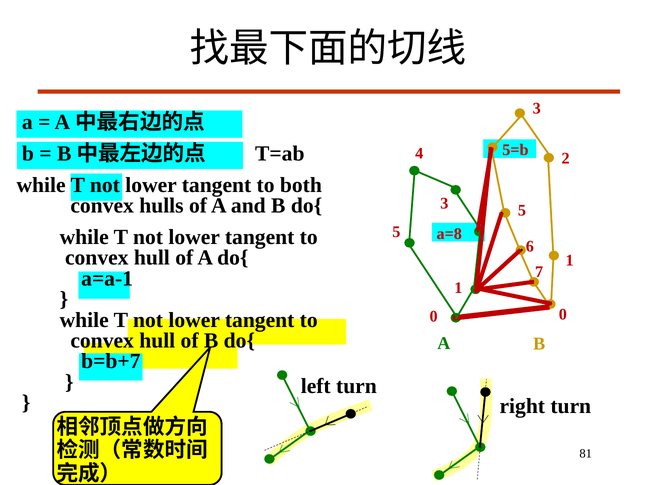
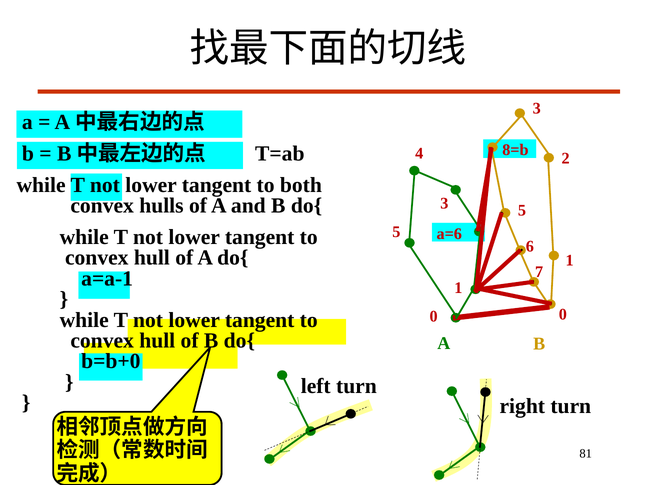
5=b: 5=b -> 8=b
a=8: a=8 -> a=6
b=b+7: b=b+7 -> b=b+0
